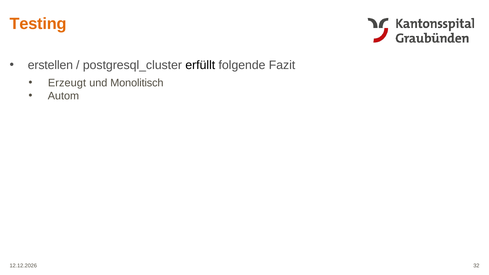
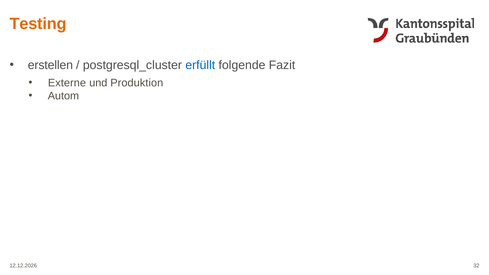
erfüllt colour: black -> blue
Erzeugt: Erzeugt -> Externe
Monolitisch: Monolitisch -> Produktion
